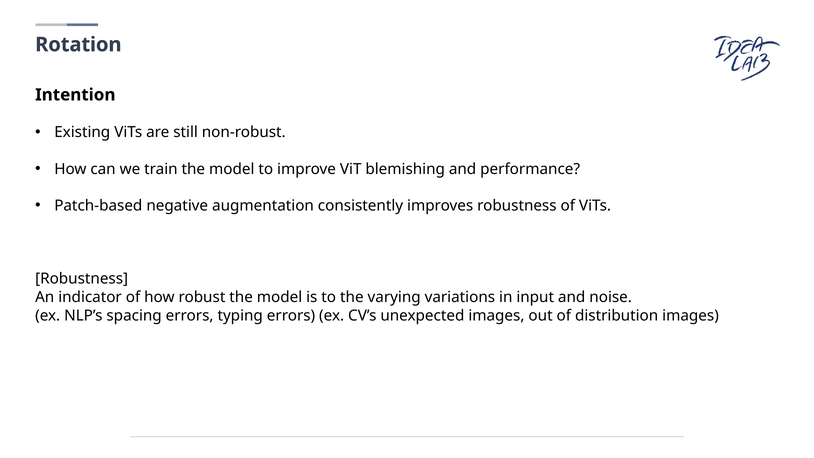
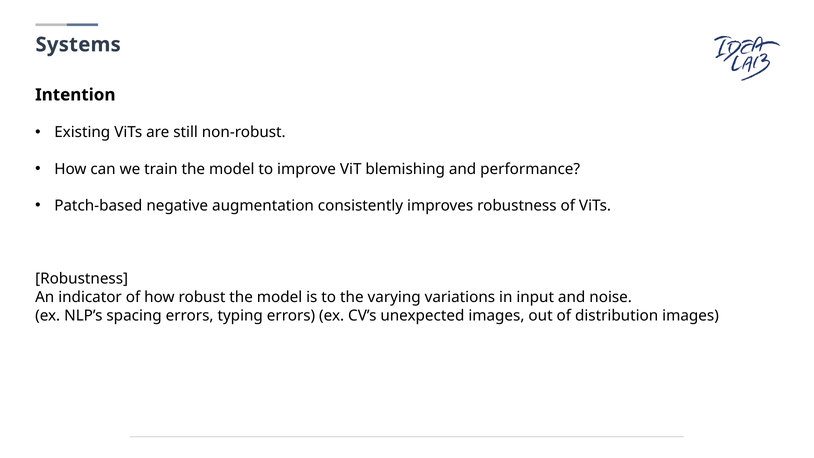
Rotation: Rotation -> Systems
